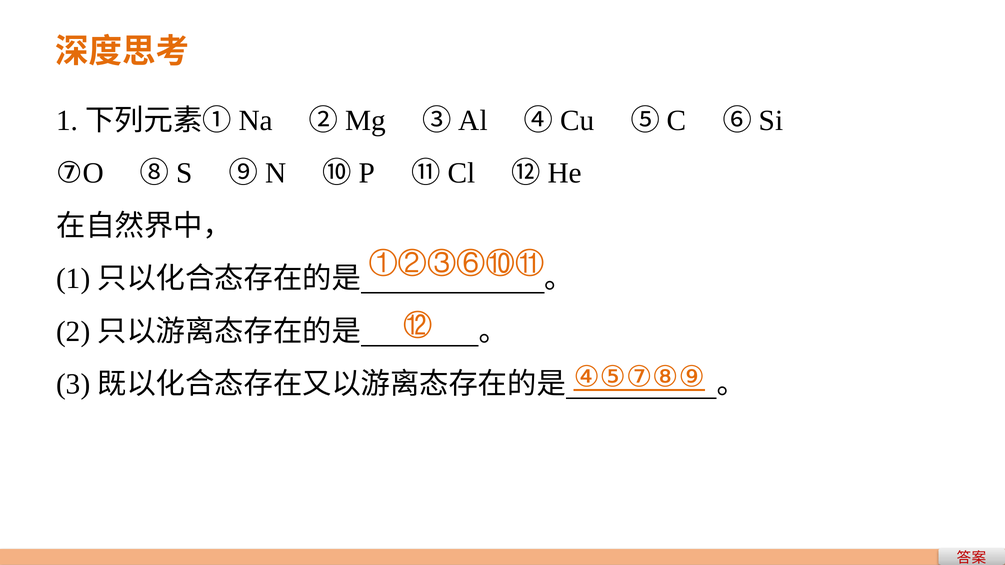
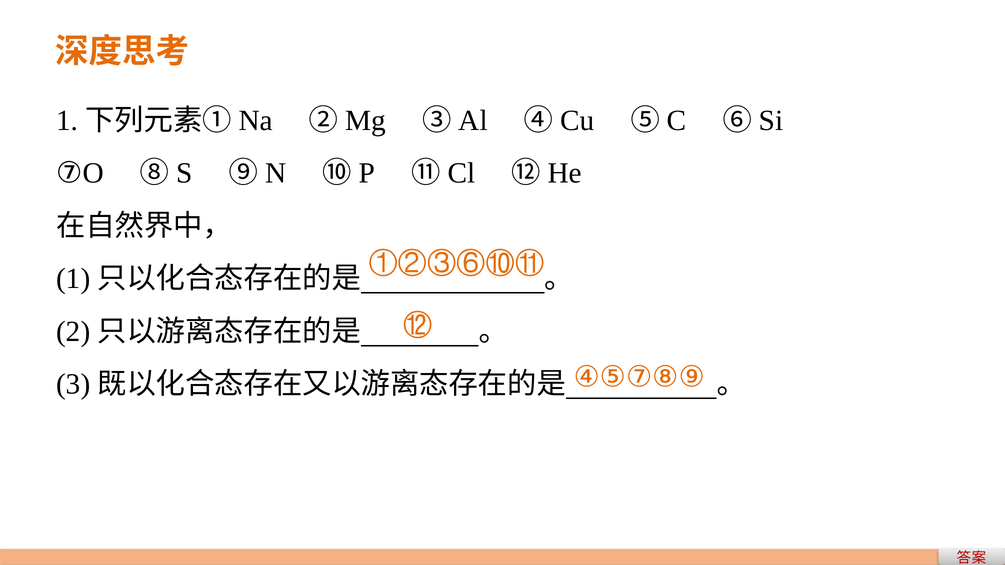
④⑤⑦⑧⑨ underline: present -> none
